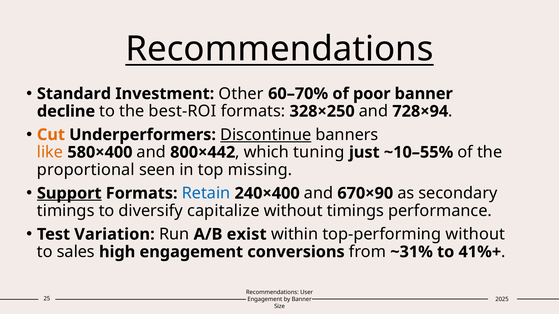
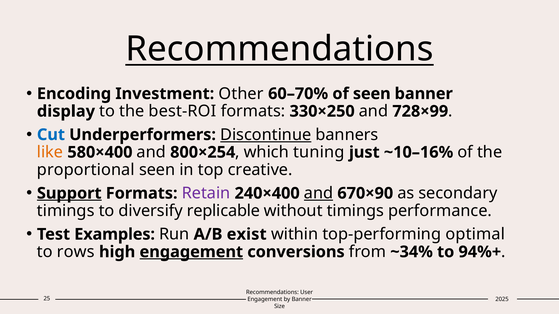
Standard: Standard -> Encoding
of poor: poor -> seen
decline: decline -> display
328×250: 328×250 -> 330×250
728×94: 728×94 -> 728×99
Cut colour: orange -> blue
800×442: 800×442 -> 800×254
~10–55%: ~10–55% -> ~10–16%
missing: missing -> creative
Retain colour: blue -> purple
and at (318, 194) underline: none -> present
capitalize: capitalize -> replicable
Variation: Variation -> Examples
top-performing without: without -> optimal
sales: sales -> rows
engagement at (191, 252) underline: none -> present
~31%: ~31% -> ~34%
41%+: 41%+ -> 94%+
